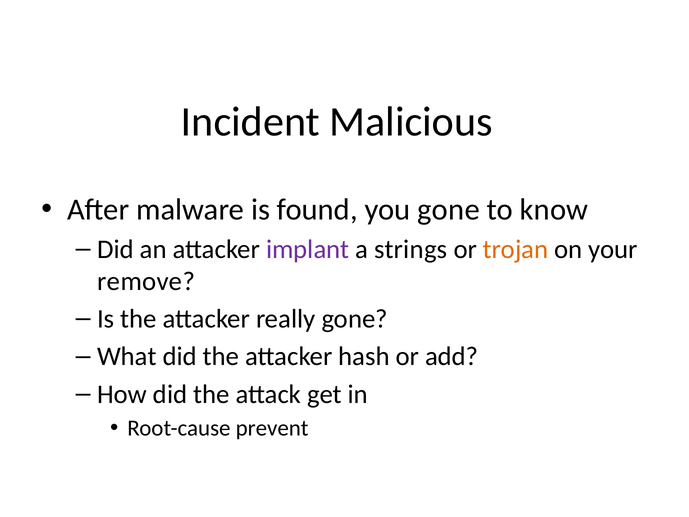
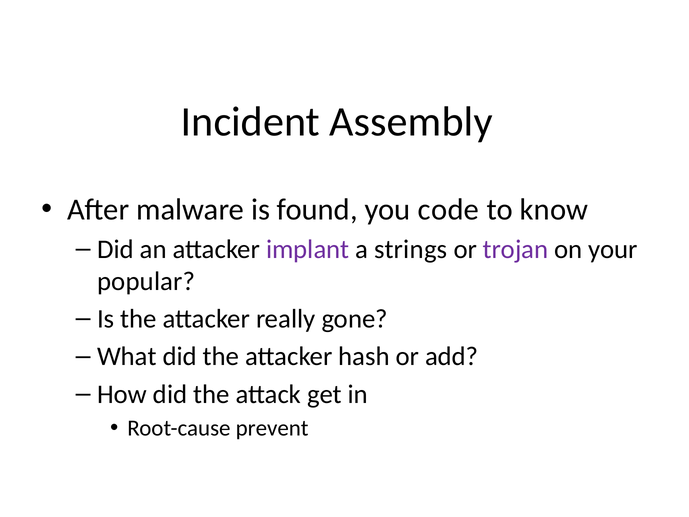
Malicious: Malicious -> Assembly
you gone: gone -> code
trojan colour: orange -> purple
remove: remove -> popular
